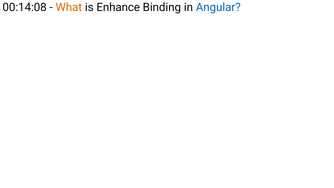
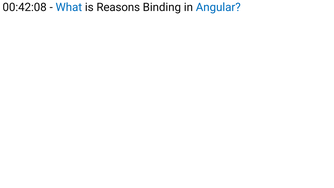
00:14:08: 00:14:08 -> 00:42:08
What colour: orange -> blue
Enhance: Enhance -> Reasons
